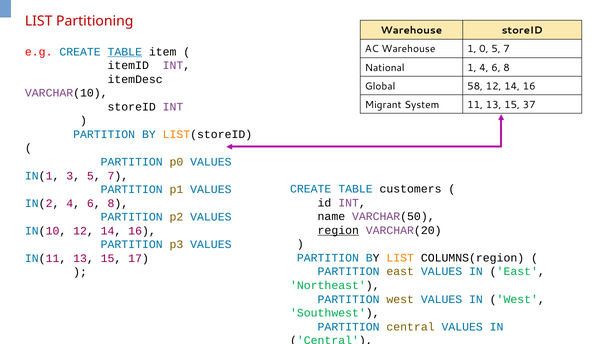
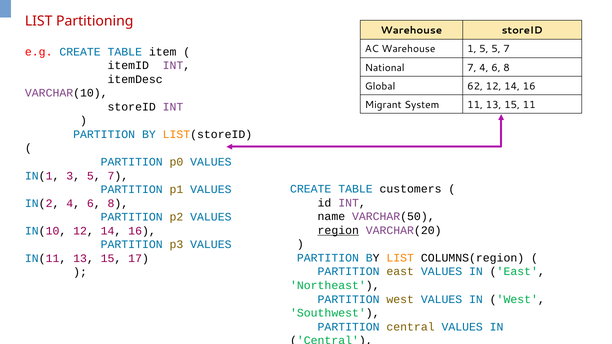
1 0: 0 -> 5
TABLE at (125, 52) underline: present -> none
National 1: 1 -> 7
58: 58 -> 62
15 37: 37 -> 11
